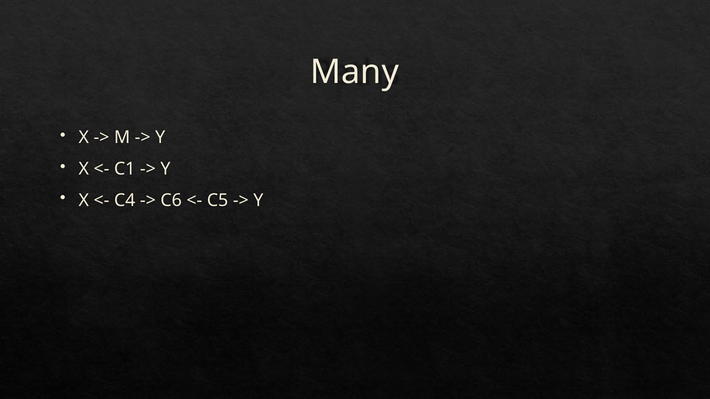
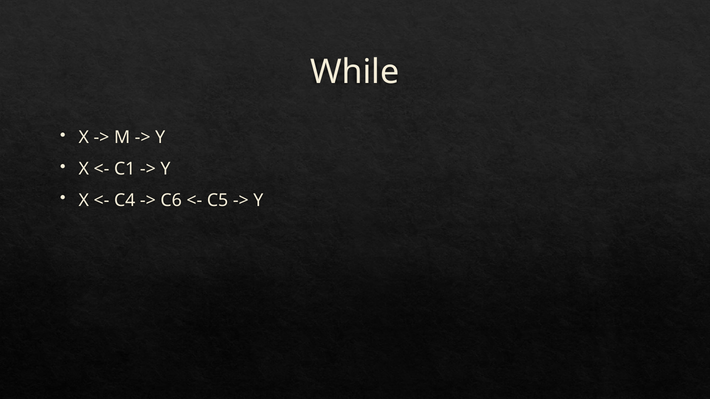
Many: Many -> While
